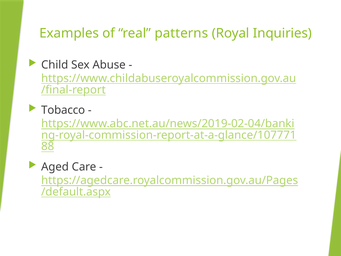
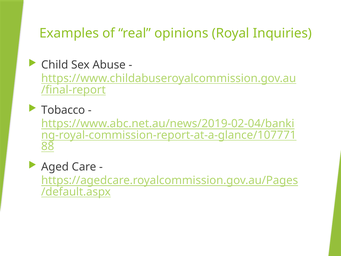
patterns: patterns -> opinions
